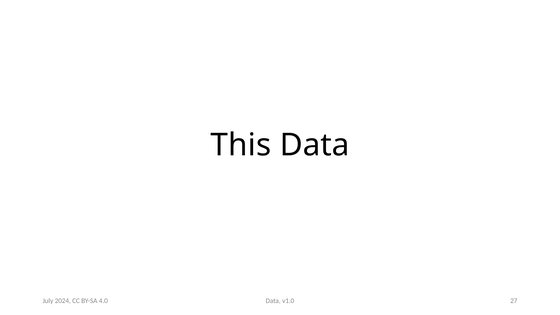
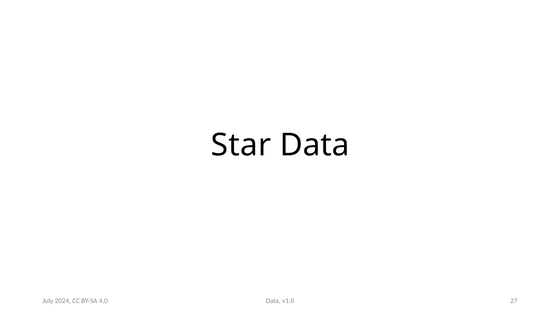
This: This -> Star
